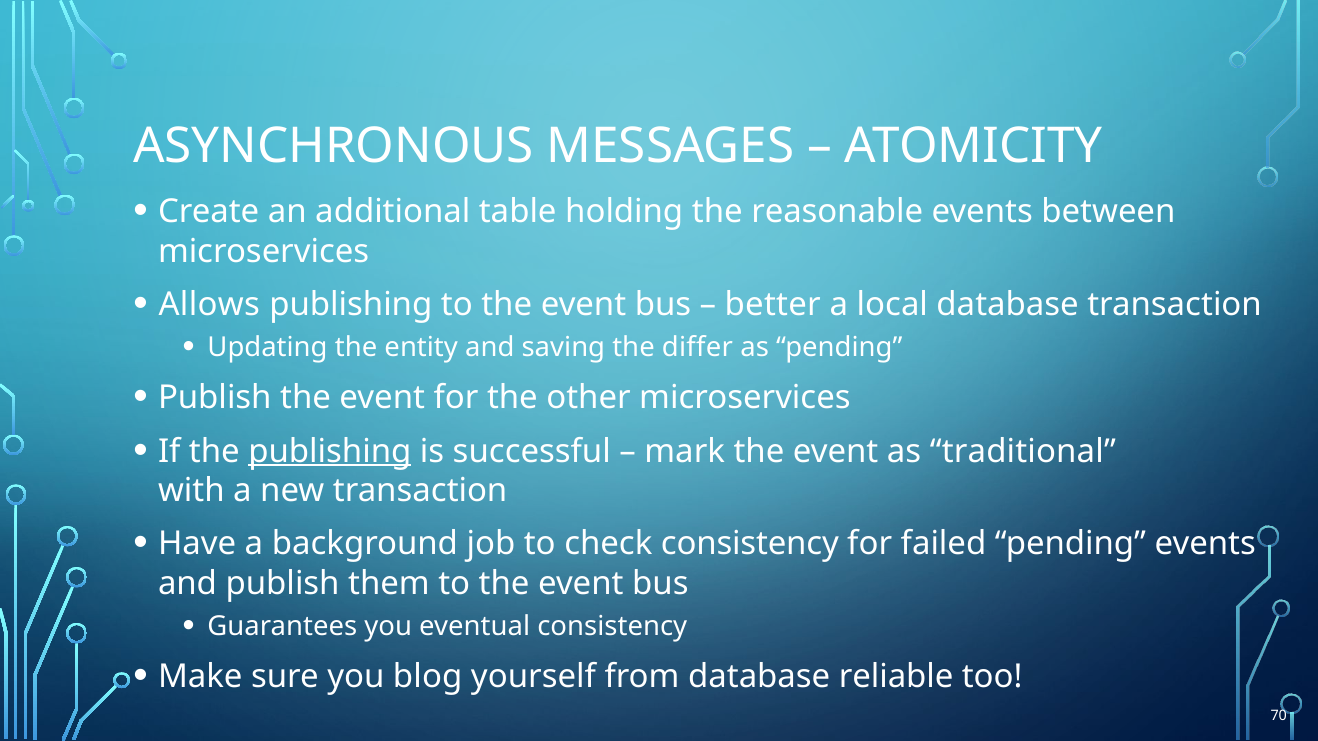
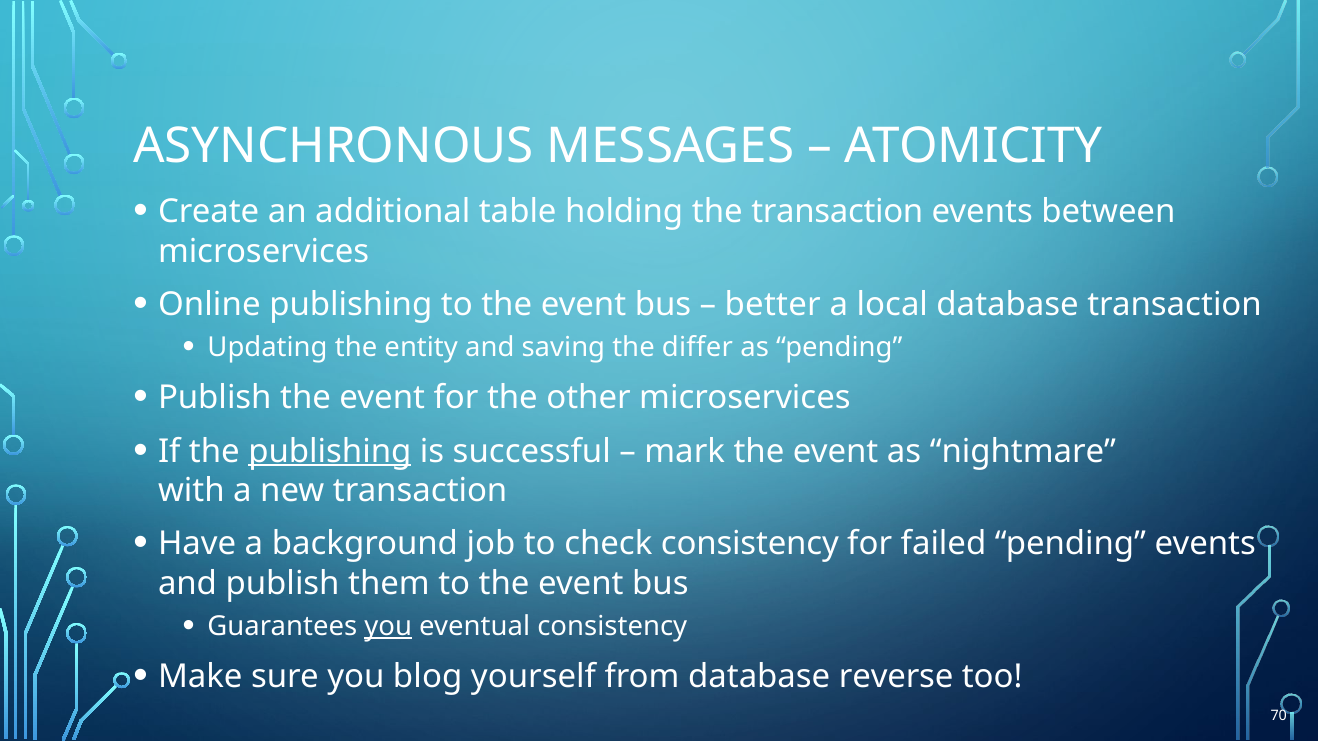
the reasonable: reasonable -> transaction
Allows: Allows -> Online
traditional: traditional -> nightmare
you at (388, 626) underline: none -> present
reliable: reliable -> reverse
